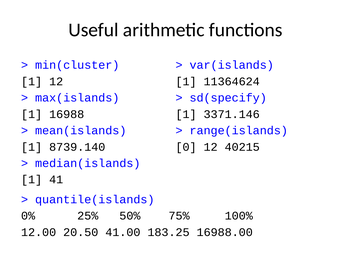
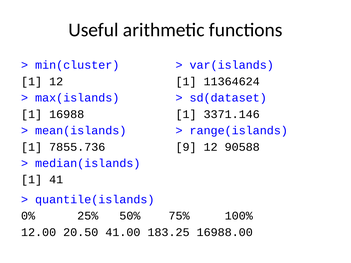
sd(specify: sd(specify -> sd(dataset
8739.140: 8739.140 -> 7855.736
0: 0 -> 9
40215: 40215 -> 90588
